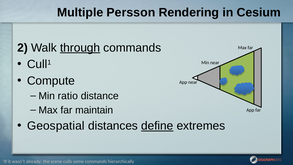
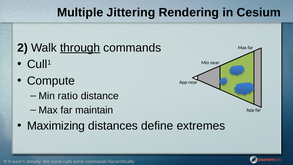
Persson: Persson -> Jittering
Geospatial: Geospatial -> Maximizing
define underline: present -> none
